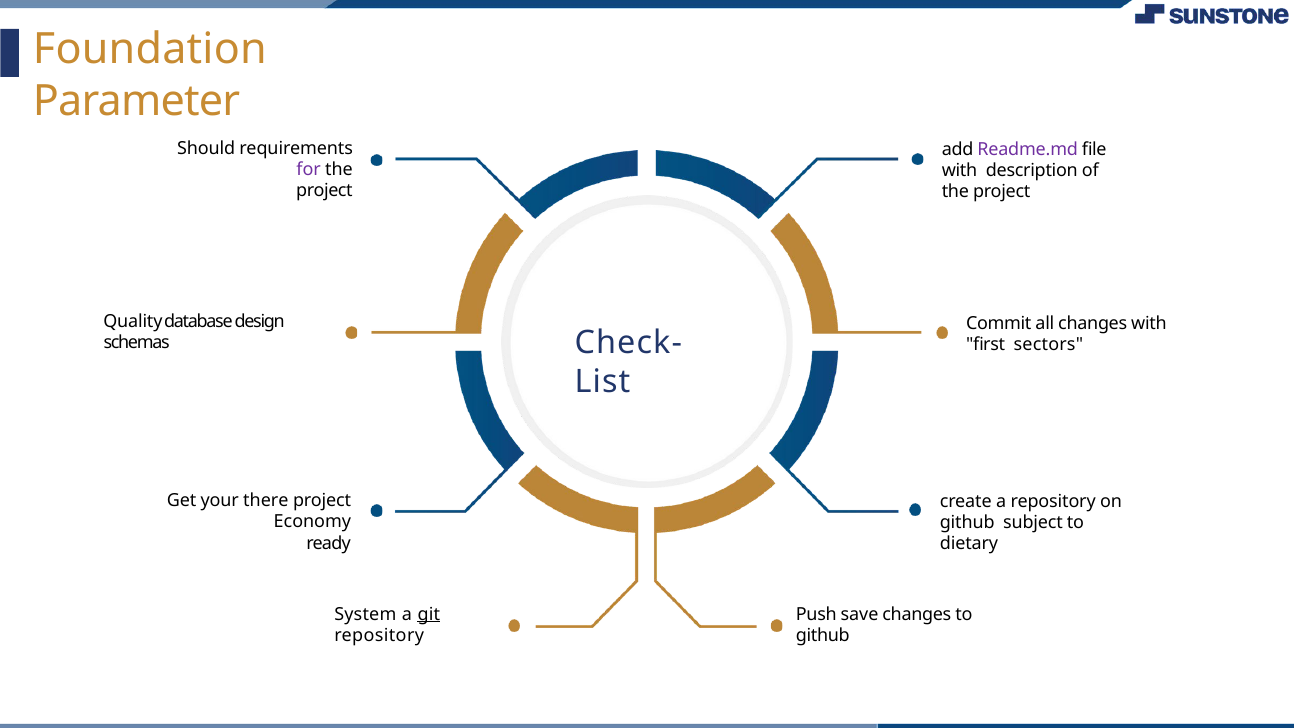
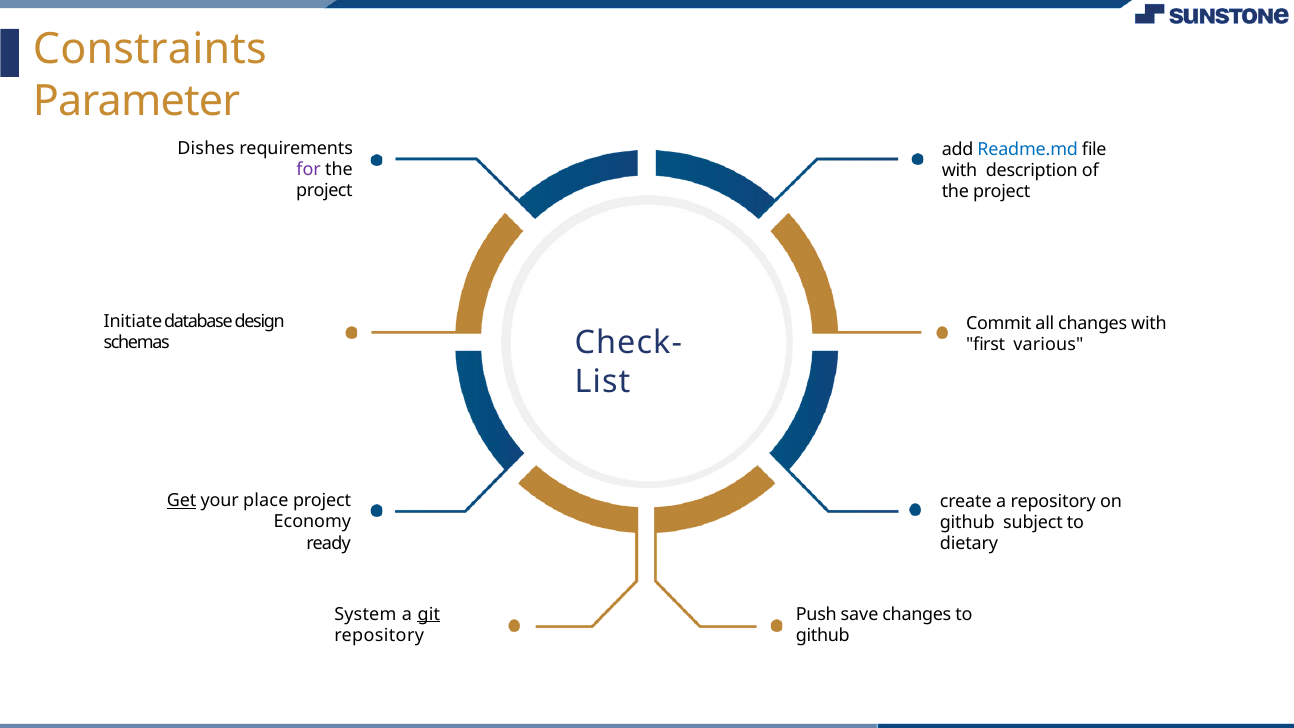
Foundation: Foundation -> Constraints
Should: Should -> Dishes
Readme.md colour: purple -> blue
Quality: Quality -> Initiate
sectors: sectors -> various
Get underline: none -> present
there: there -> place
